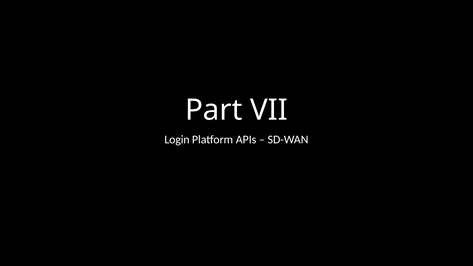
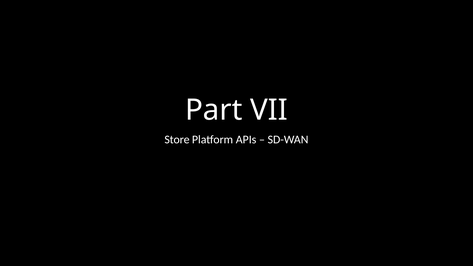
Login: Login -> Store
